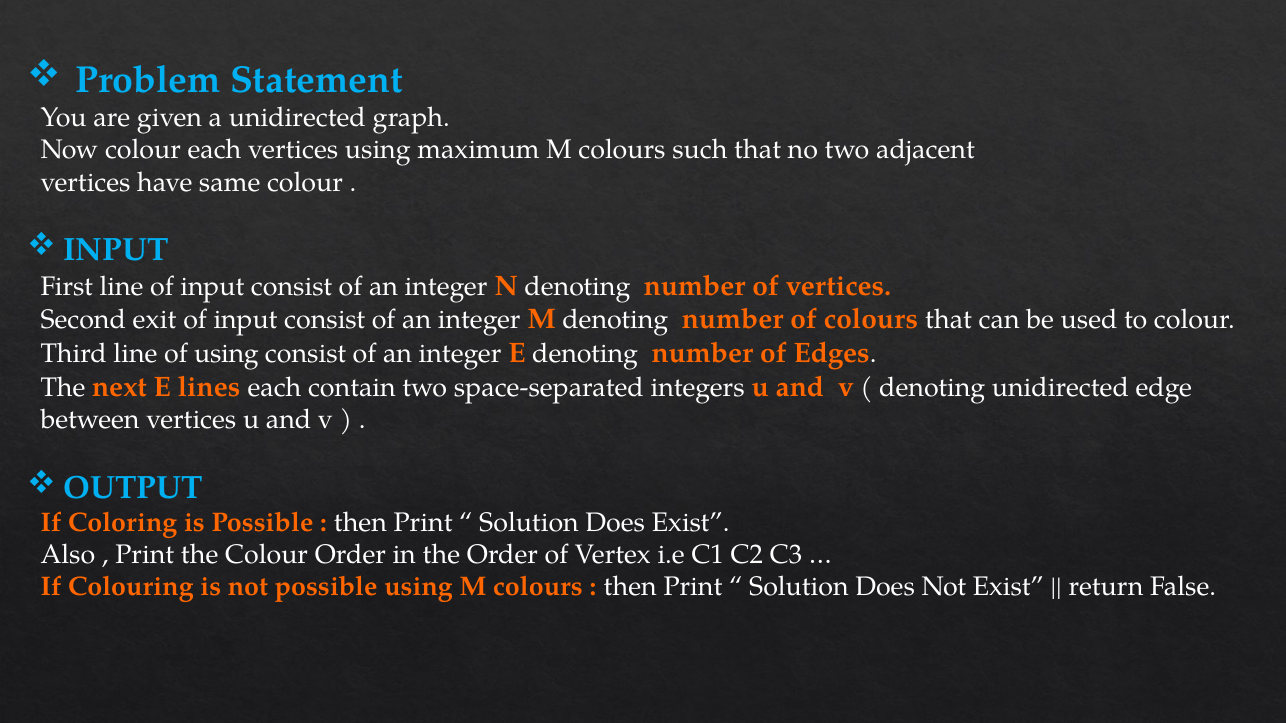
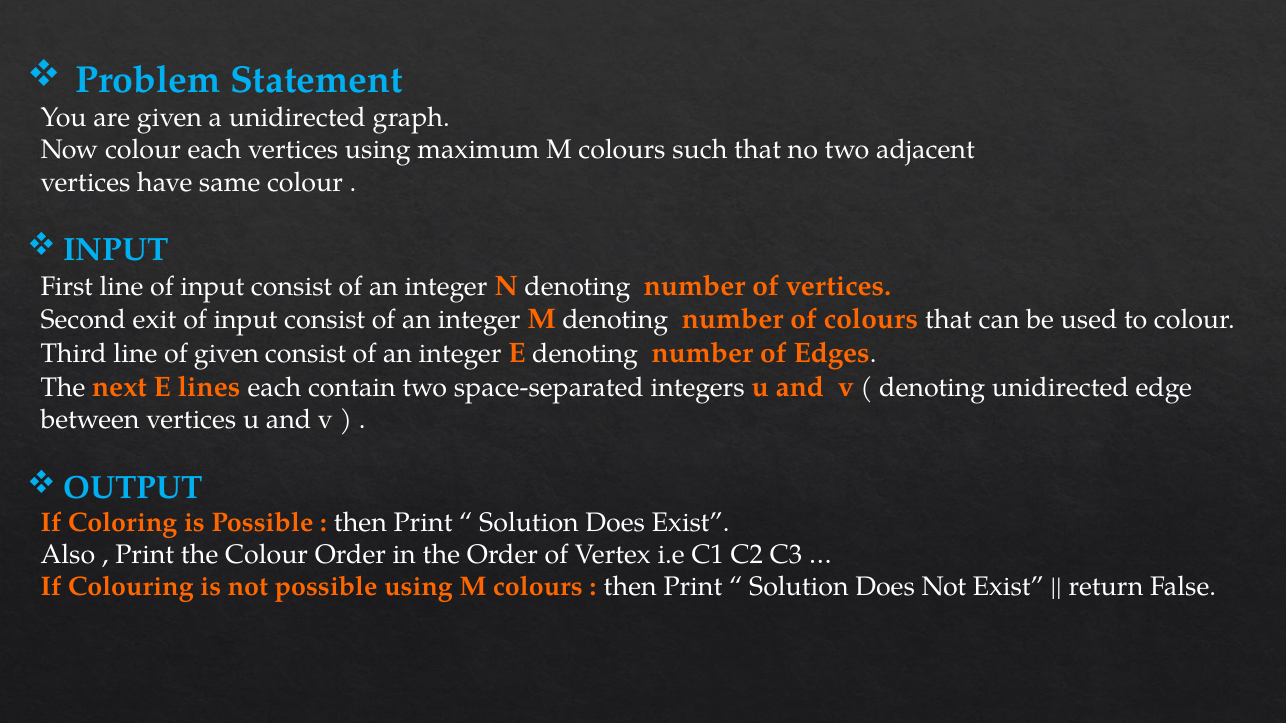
of using: using -> given
